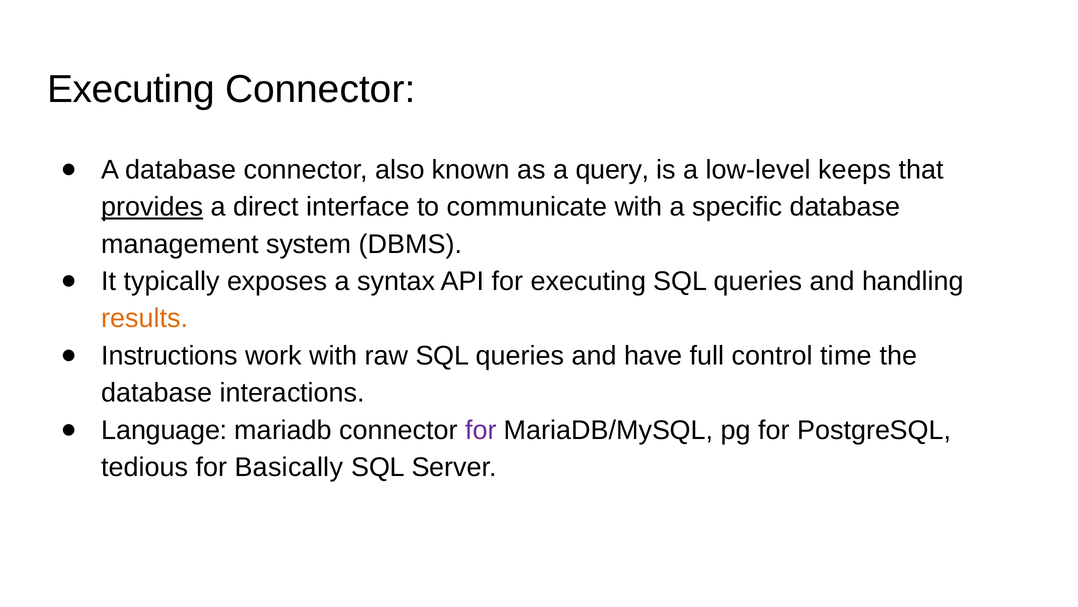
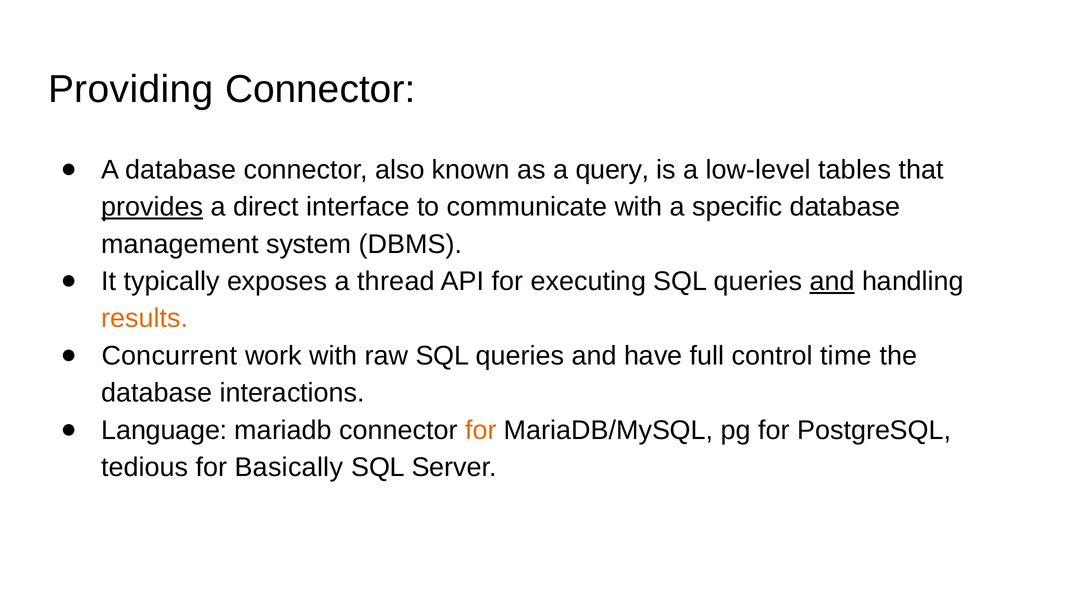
Executing at (131, 89): Executing -> Providing
keeps: keeps -> tables
syntax: syntax -> thread
and at (832, 281) underline: none -> present
Instructions: Instructions -> Concurrent
for at (481, 430) colour: purple -> orange
